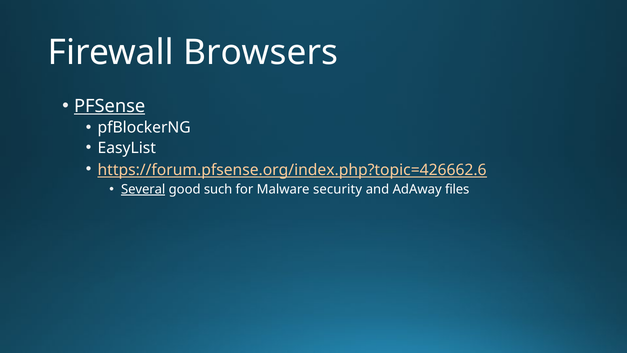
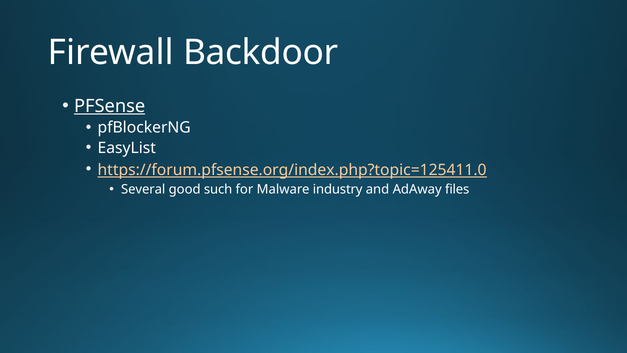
Browsers: Browsers -> Backdoor
https://forum.pfsense.org/index.php?topic=426662.6: https://forum.pfsense.org/index.php?topic=426662.6 -> https://forum.pfsense.org/index.php?topic=125411.0
Several underline: present -> none
security: security -> industry
